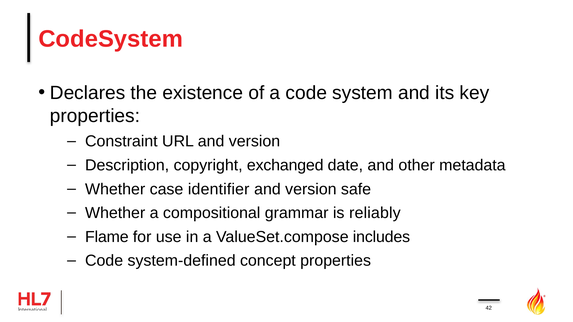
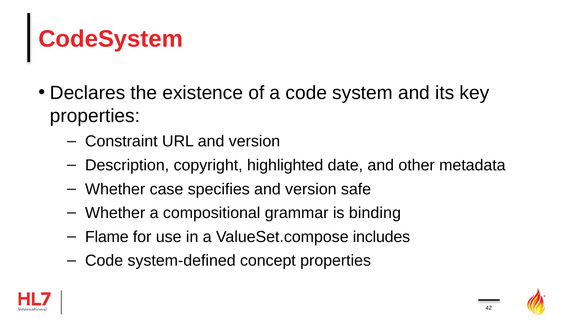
exchanged: exchanged -> highlighted
identifier: identifier -> specifies
reliably: reliably -> binding
